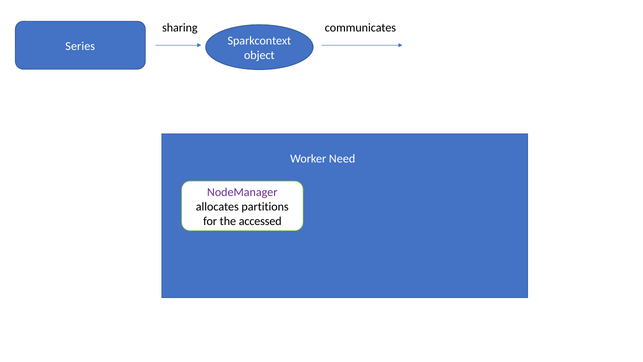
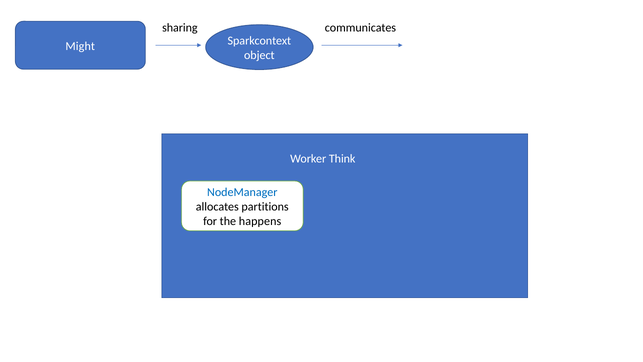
Series: Series -> Might
Need: Need -> Think
NodeManager colour: purple -> blue
accessed: accessed -> happens
